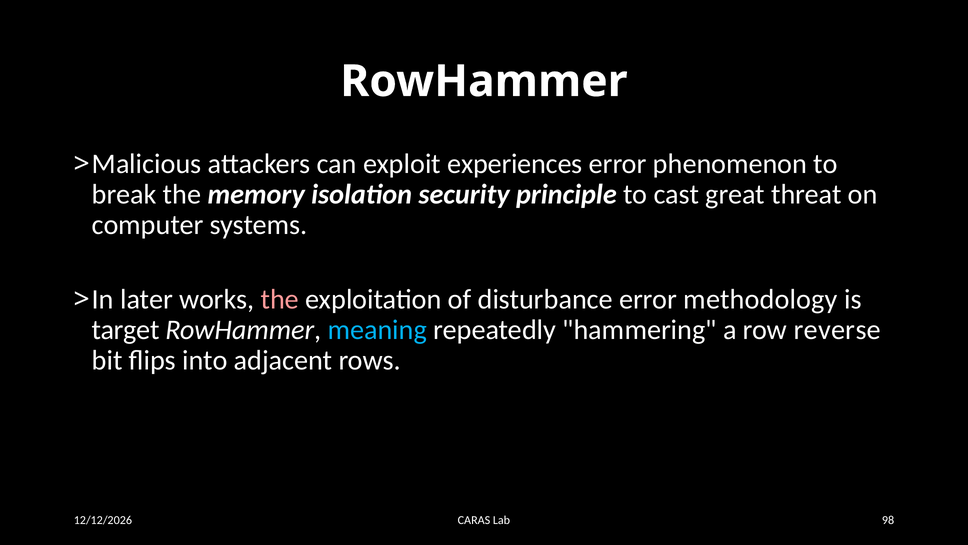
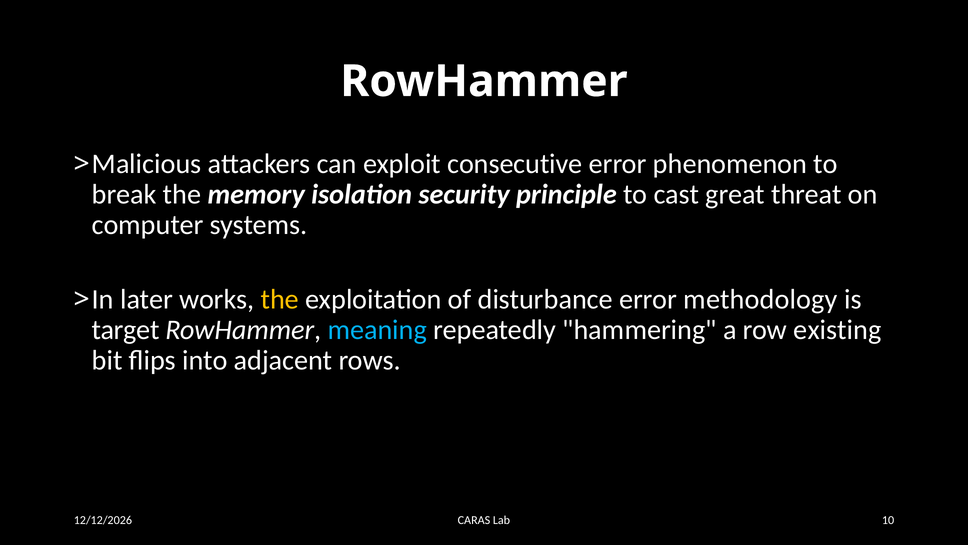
experiences: experiences -> consecutive
the at (280, 299) colour: pink -> yellow
reverse: reverse -> existing
98: 98 -> 10
